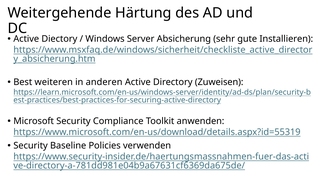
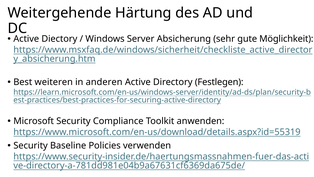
Installieren: Installieren -> Möglichkeit
Zuweisen: Zuweisen -> Festlegen
